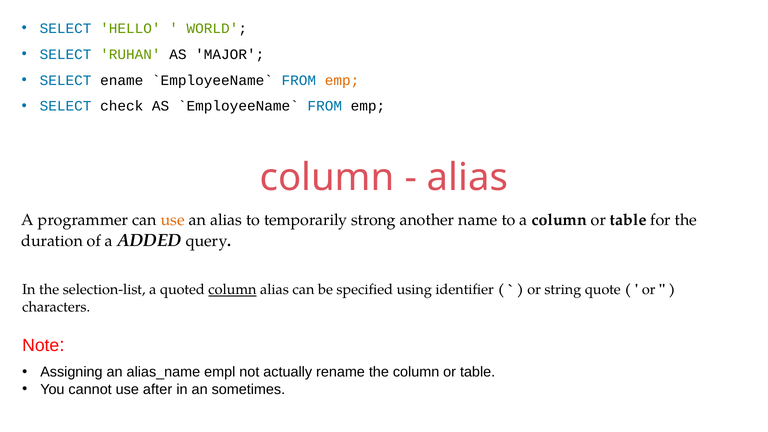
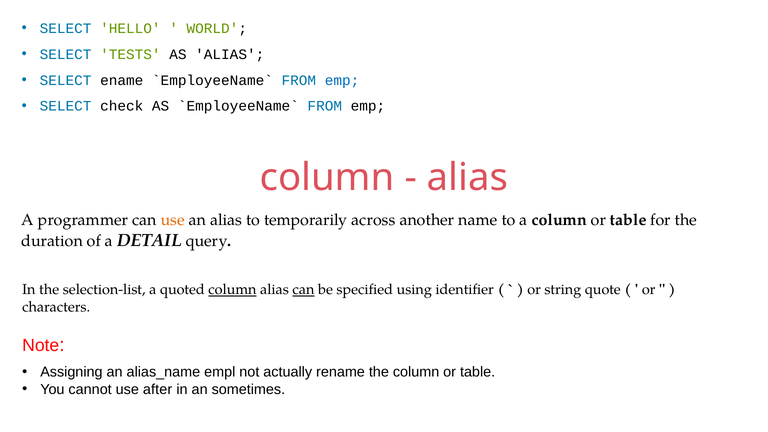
RUHAN: RUHAN -> TESTS
AS MAJOR: MAJOR -> ALIAS
emp at (342, 80) colour: orange -> blue
strong: strong -> across
ADDED: ADDED -> DETAIL
can at (303, 290) underline: none -> present
